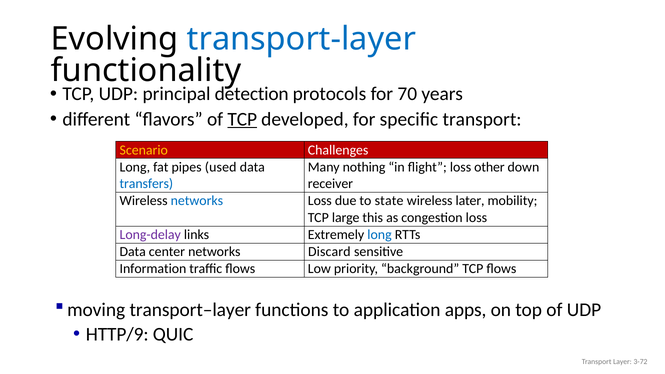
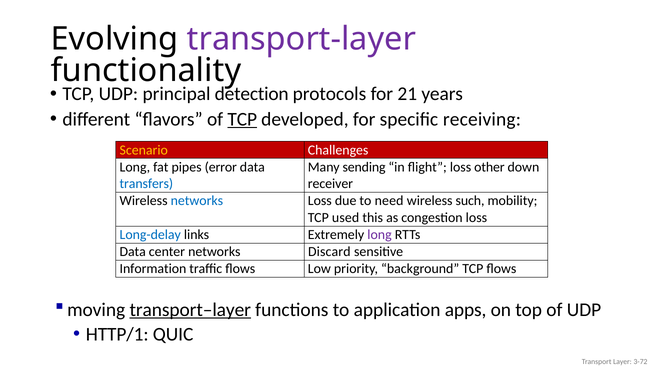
transport-layer colour: blue -> purple
70: 70 -> 21
specific transport: transport -> receiving
used: used -> error
nothing: nothing -> sending
state: state -> need
later: later -> such
large: large -> used
Long-delay colour: purple -> blue
long at (380, 235) colour: blue -> purple
transport–layer underline: none -> present
HTTP/9: HTTP/9 -> HTTP/1
